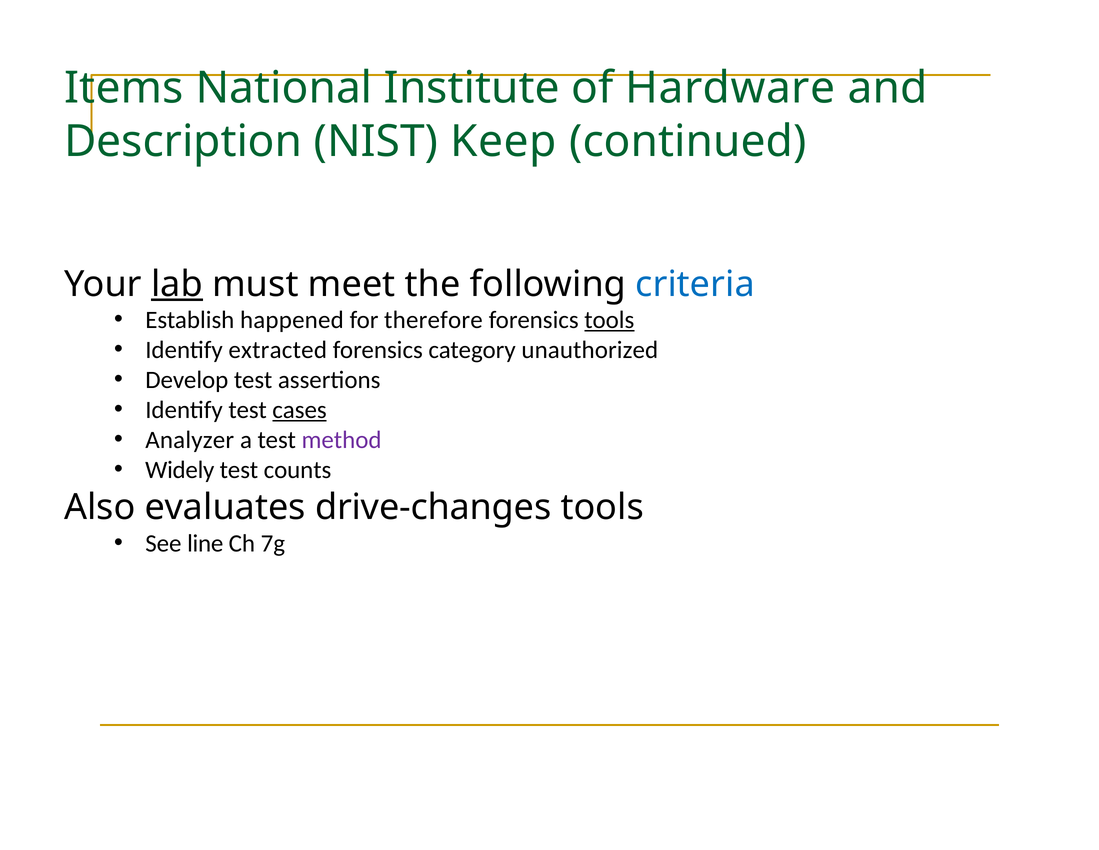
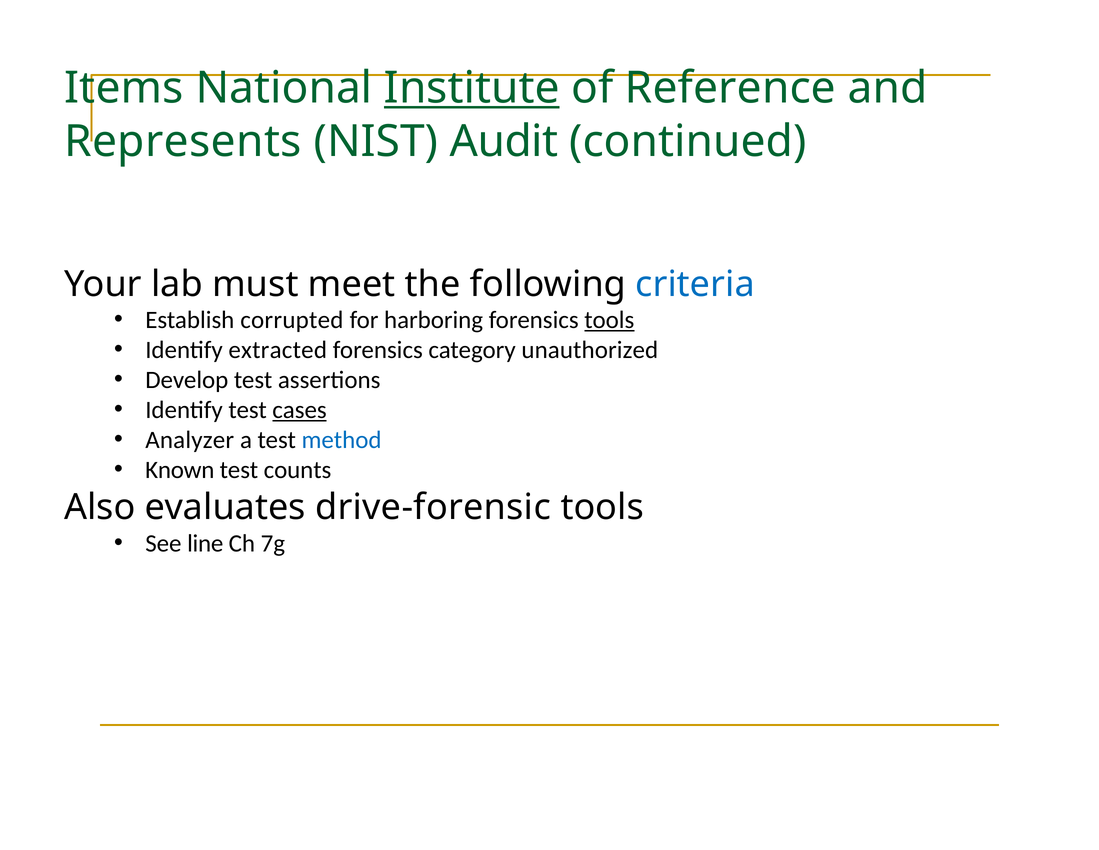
Institute underline: none -> present
Hardware: Hardware -> Reference
Description: Description -> Represents
Keep: Keep -> Audit
lab underline: present -> none
happened: happened -> corrupted
therefore: therefore -> harboring
method colour: purple -> blue
Widely: Widely -> Known
drive-changes: drive-changes -> drive-forensic
